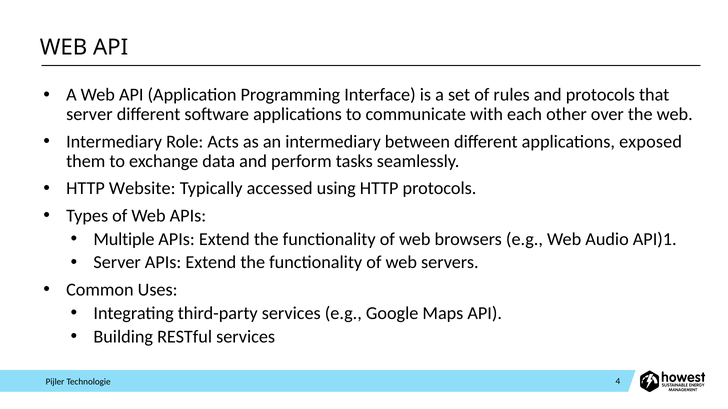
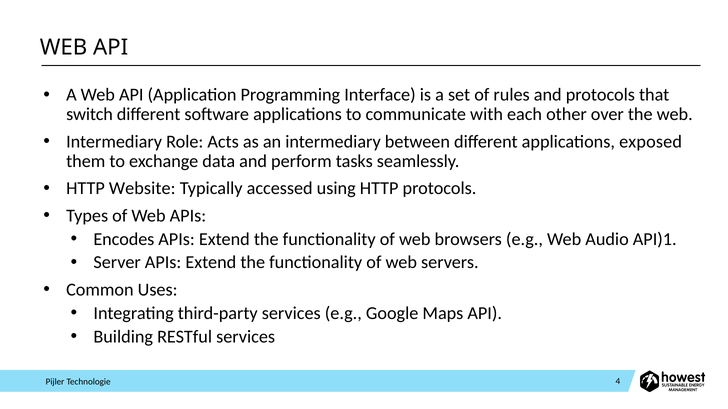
server at (89, 114): server -> switch
Multiple: Multiple -> Encodes
